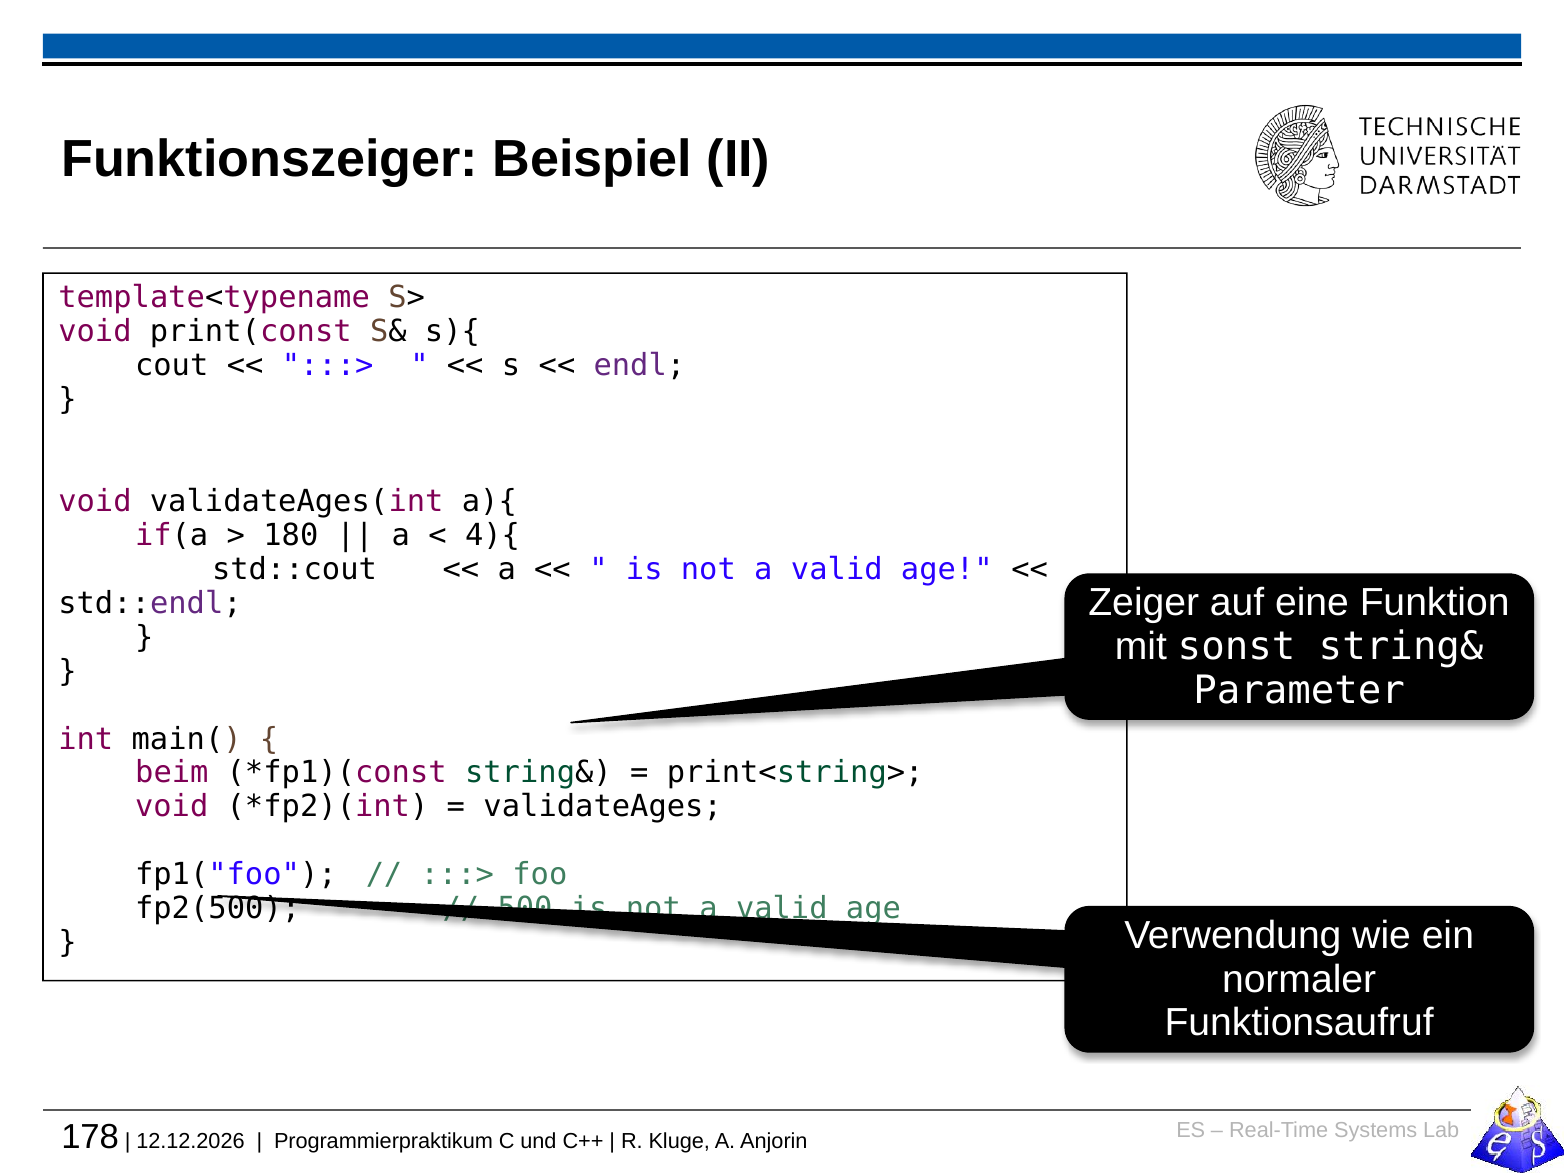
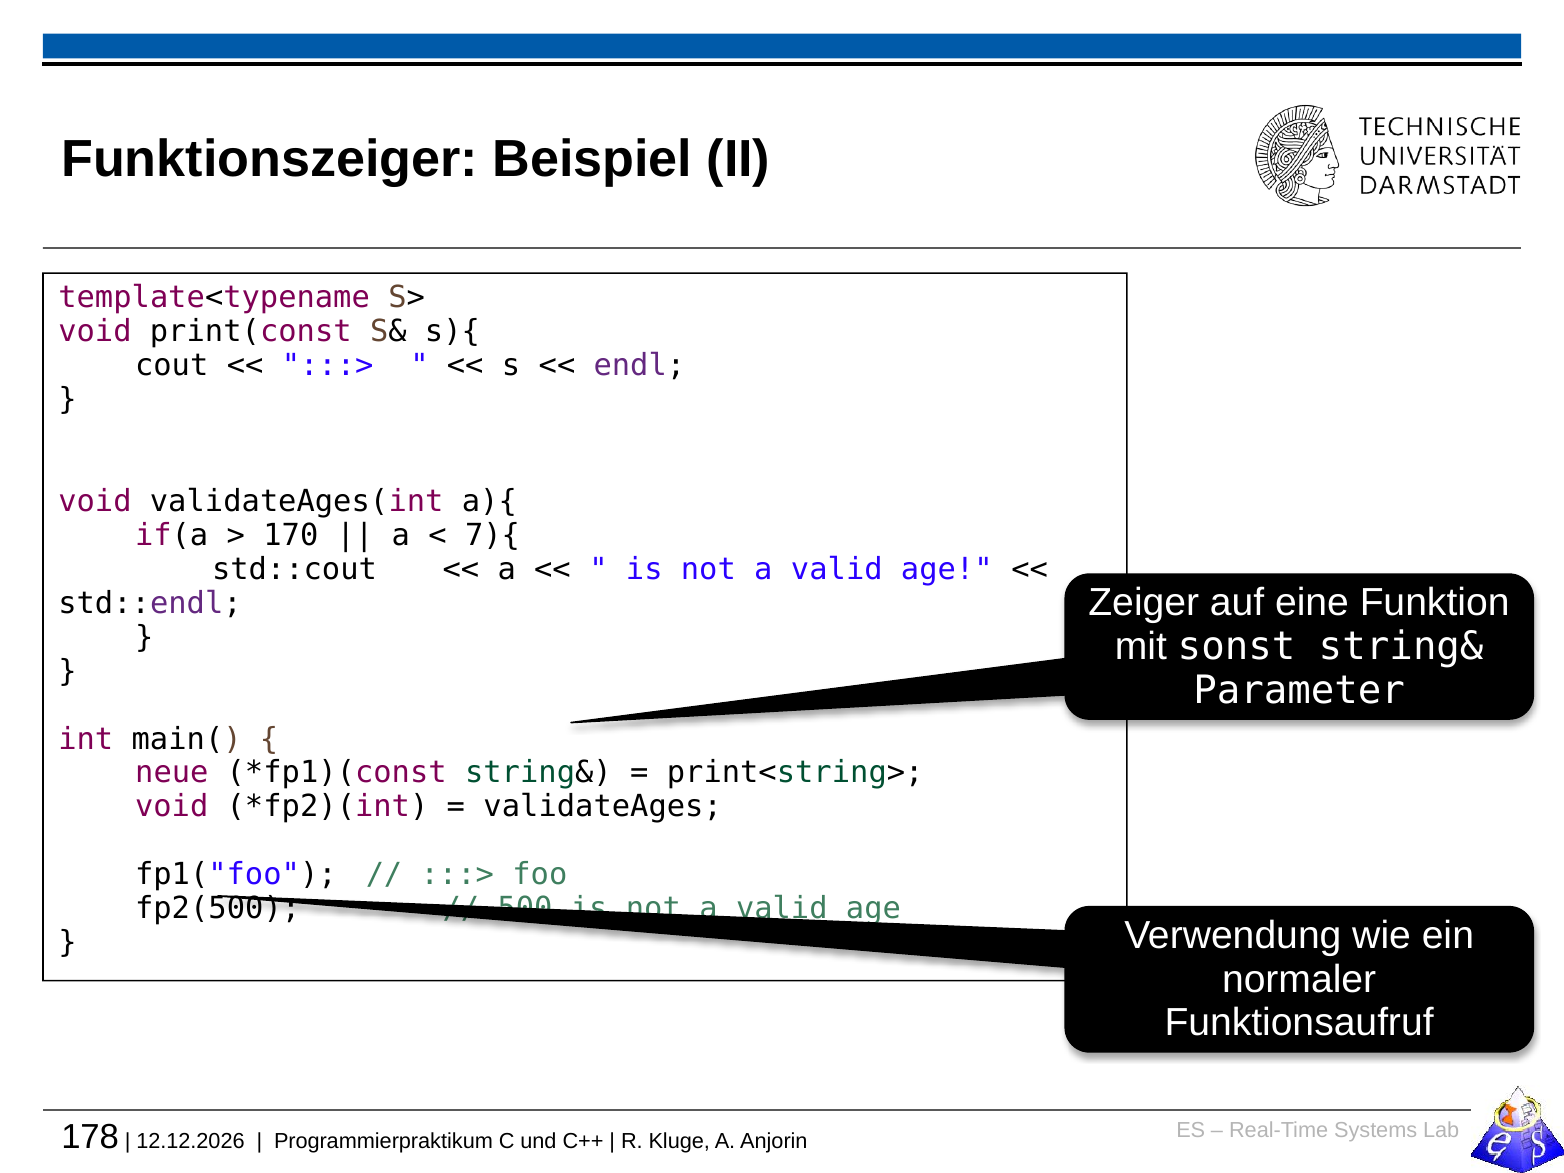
180: 180 -> 170
4){: 4){ -> 7){
beim: beim -> neue
